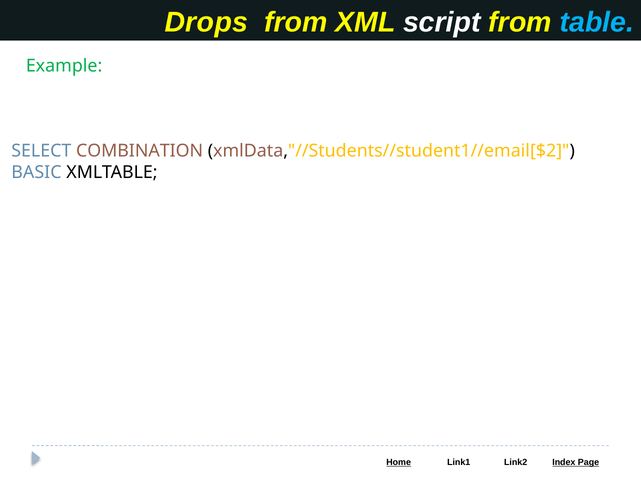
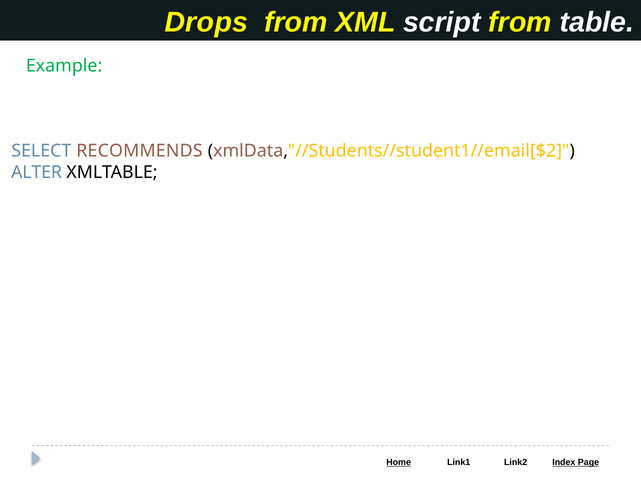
table colour: light blue -> white
COMBINATION: COMBINATION -> RECOMMENDS
BASIC: BASIC -> ALTER
